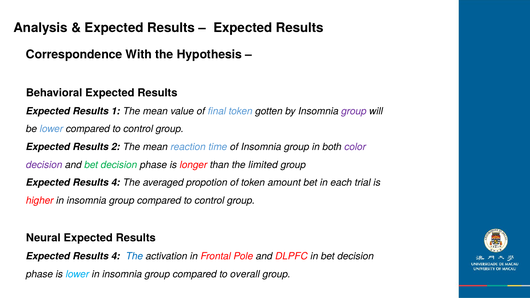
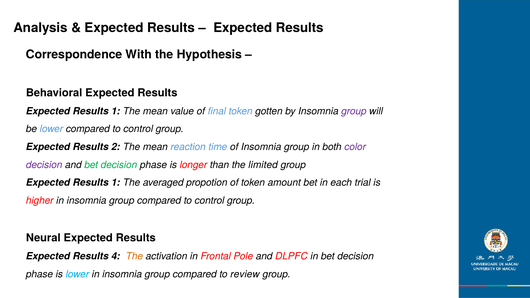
4 at (116, 183): 4 -> 1
The at (134, 256) colour: blue -> orange
overall: overall -> review
